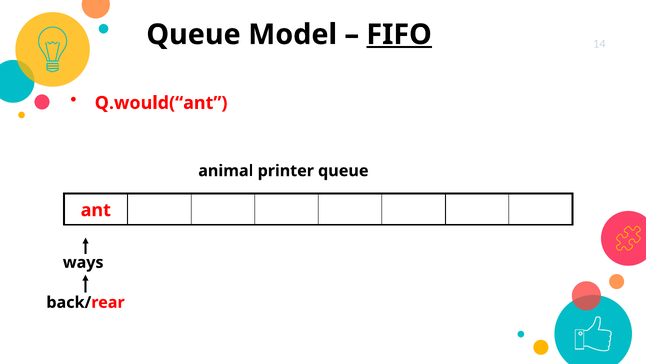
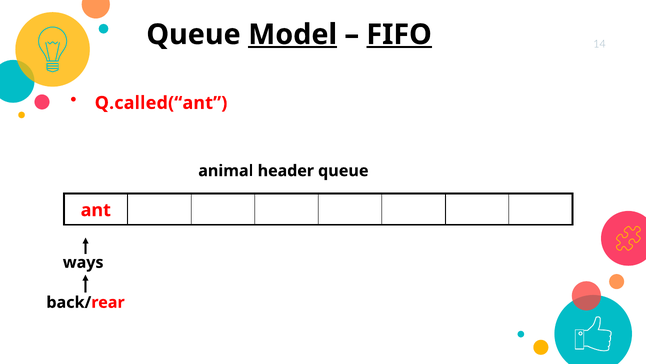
Model underline: none -> present
Q.would(“ant: Q.would(“ant -> Q.called(“ant
printer: printer -> header
